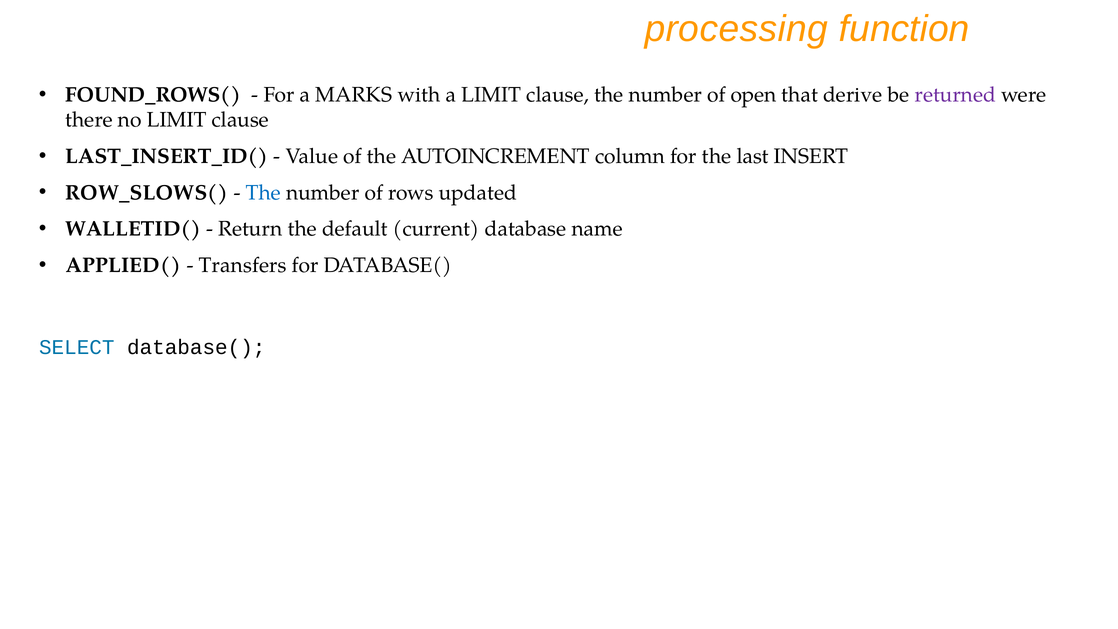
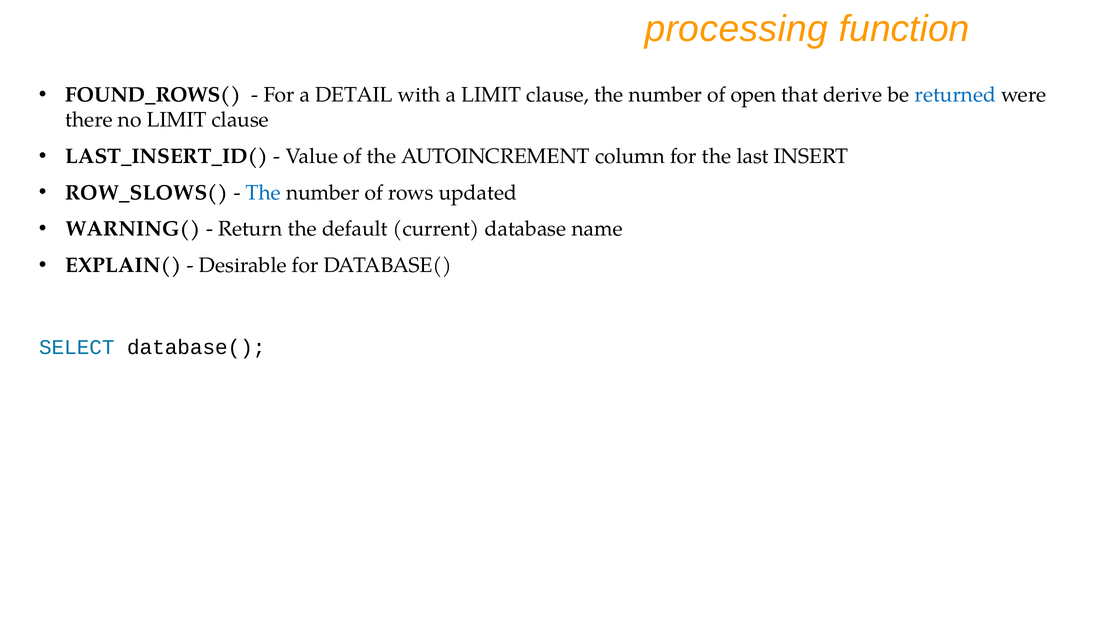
MARKS: MARKS -> DETAIL
returned colour: purple -> blue
WALLETID(: WALLETID( -> WARNING(
APPLIED(: APPLIED( -> EXPLAIN(
Transfers: Transfers -> Desirable
